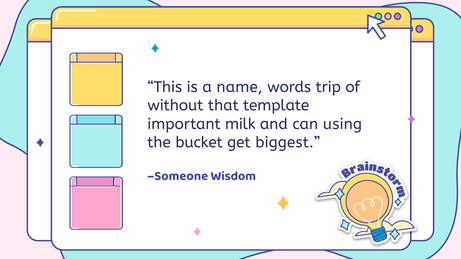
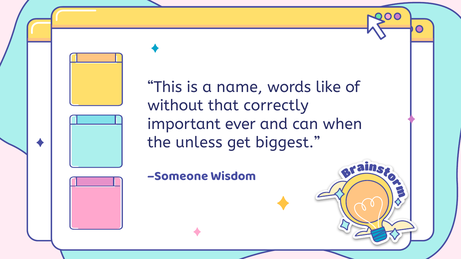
trip: trip -> like
template: template -> correctly
milk: milk -> ever
using: using -> when
bucket: bucket -> unless
